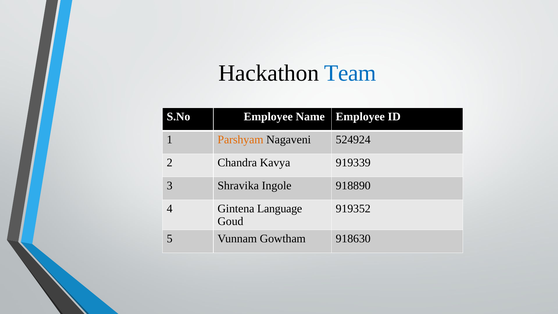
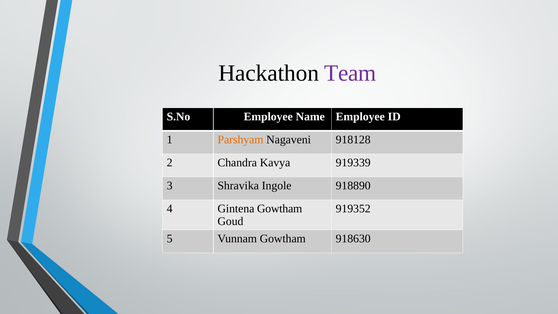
Team colour: blue -> purple
524924: 524924 -> 918128
Gintena Language: Language -> Gowtham
